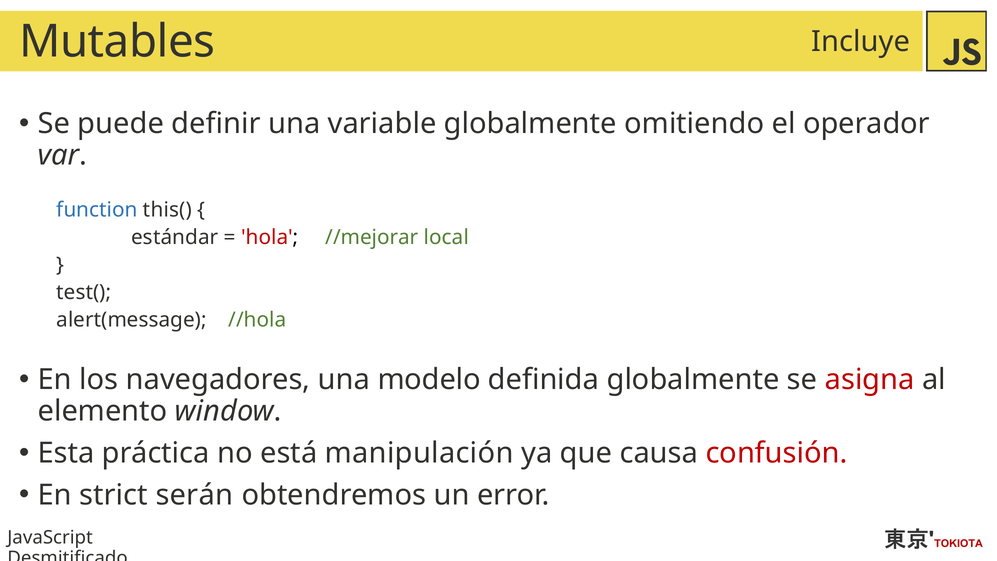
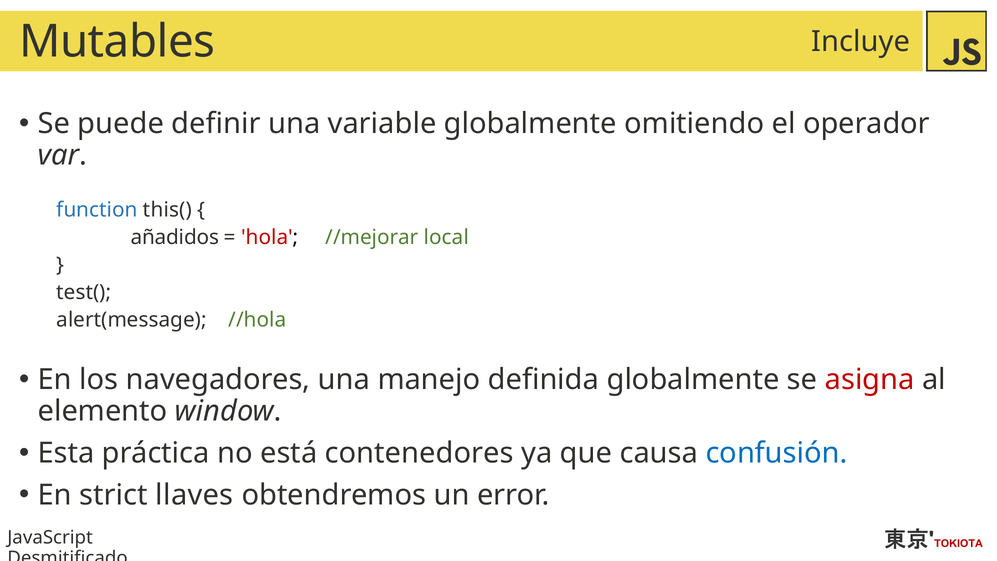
estándar: estándar -> añadidos
modelo: modelo -> manejo
manipulación: manipulación -> contenedores
confusión colour: red -> blue
serán: serán -> llaves
